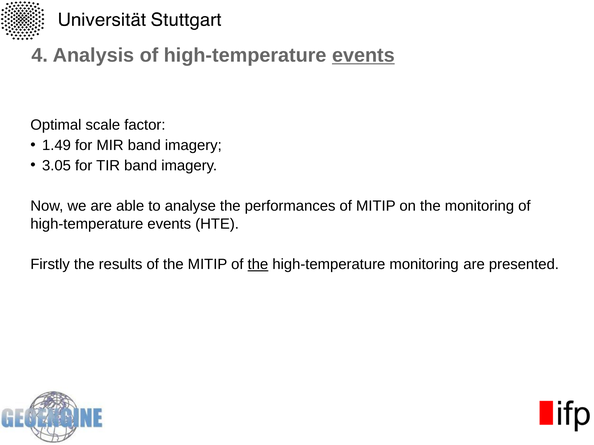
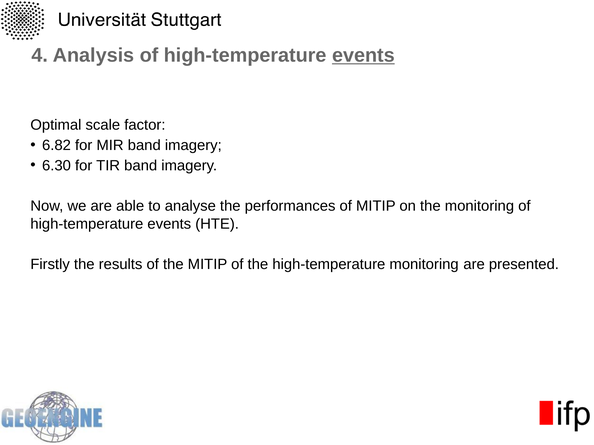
1.49: 1.49 -> 6.82
3.05: 3.05 -> 6.30
the at (258, 265) underline: present -> none
